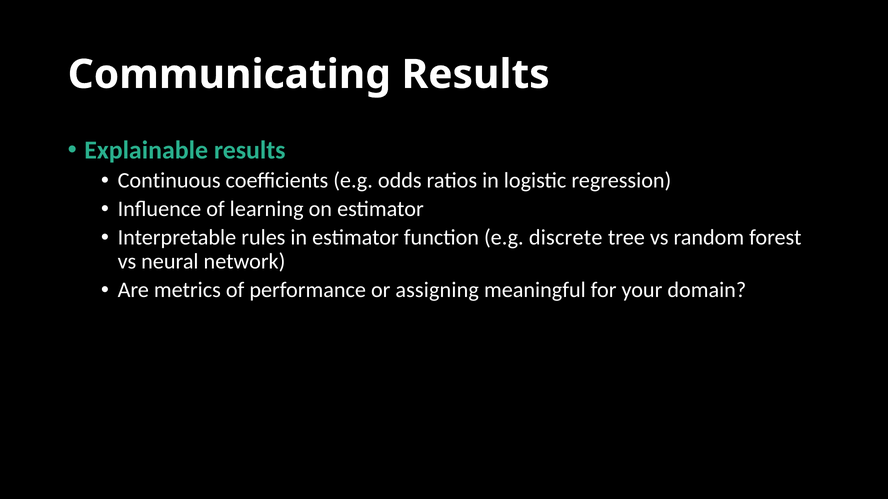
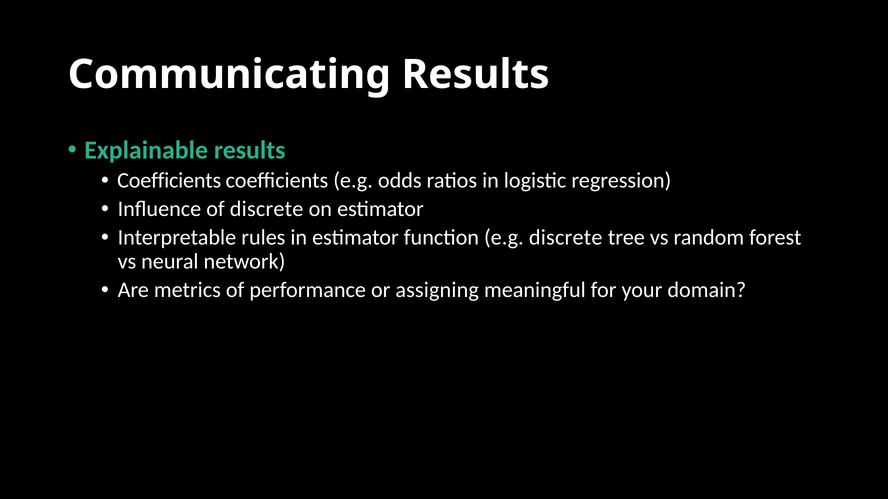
Continuous at (169, 181): Continuous -> Coefficients
of learning: learning -> discrete
